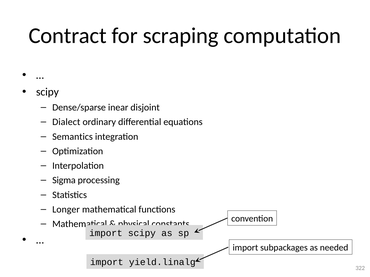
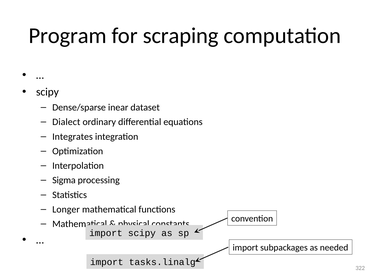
Contract: Contract -> Program
disjoint: disjoint -> dataset
Semantics: Semantics -> Integrates
yield.linalg: yield.linalg -> tasks.linalg
